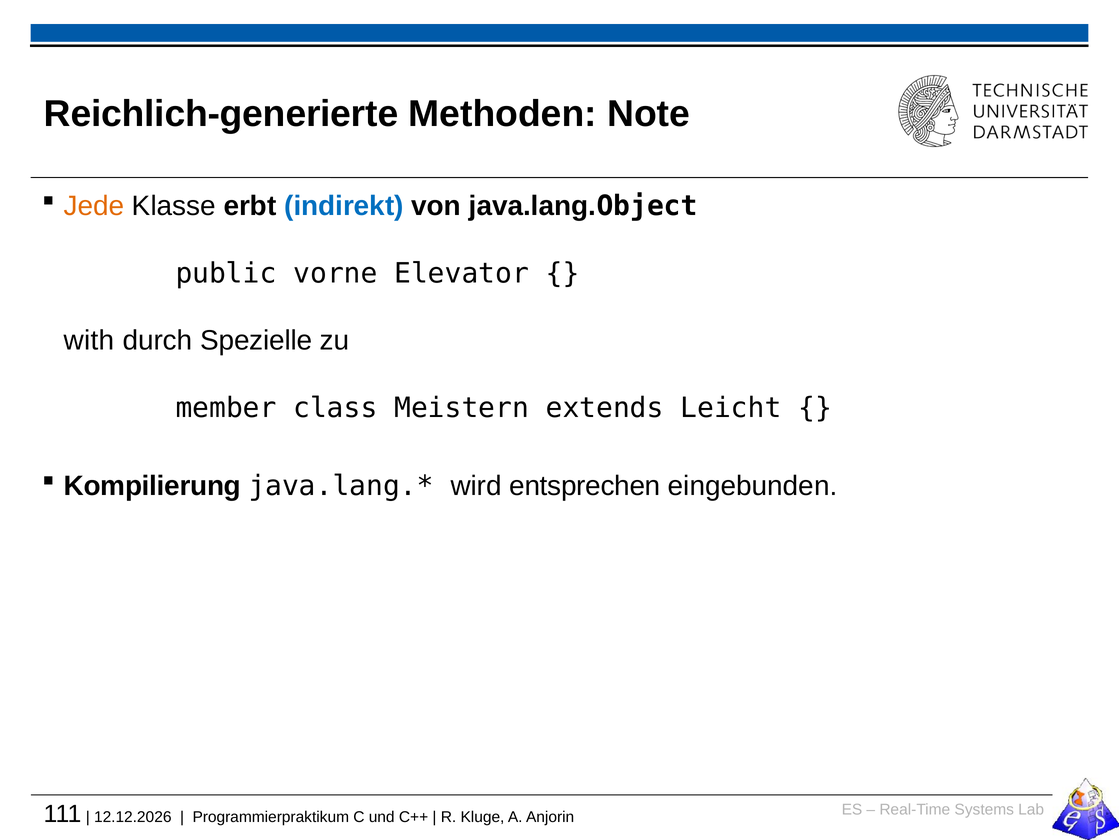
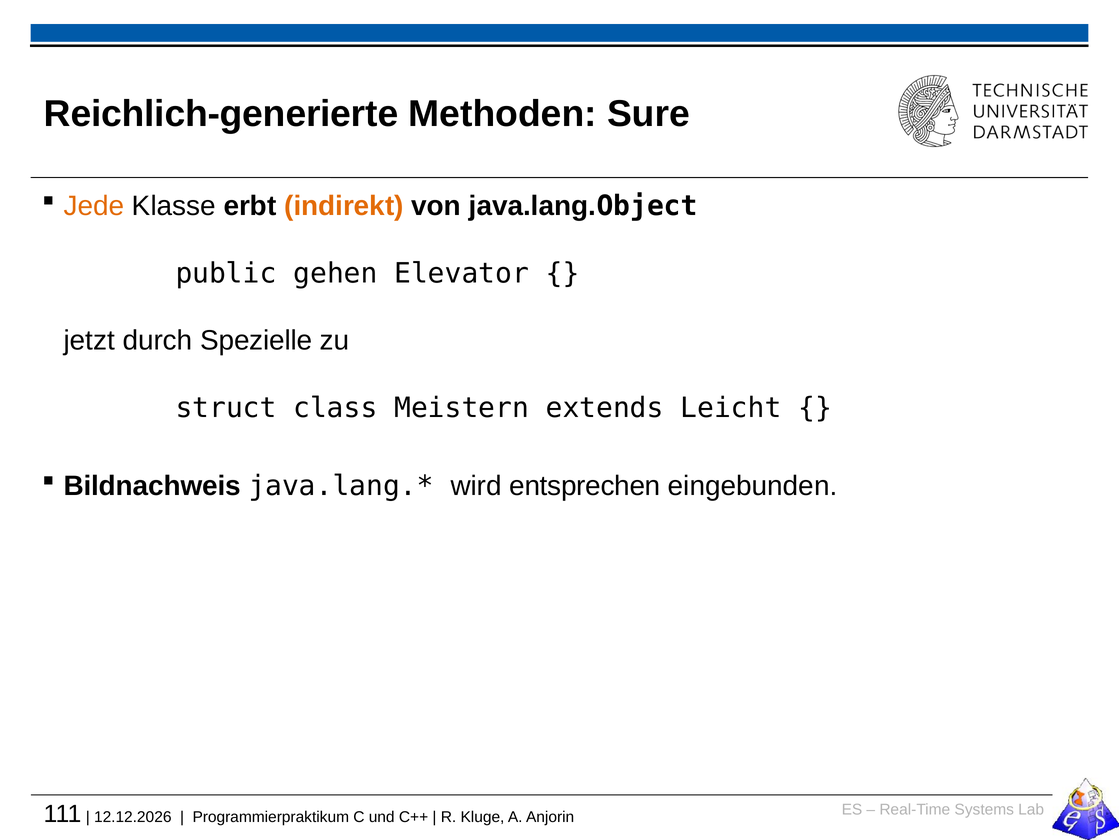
Note: Note -> Sure
indirekt colour: blue -> orange
vorne: vorne -> gehen
with: with -> jetzt
member: member -> struct
Kompilierung: Kompilierung -> Bildnachweis
